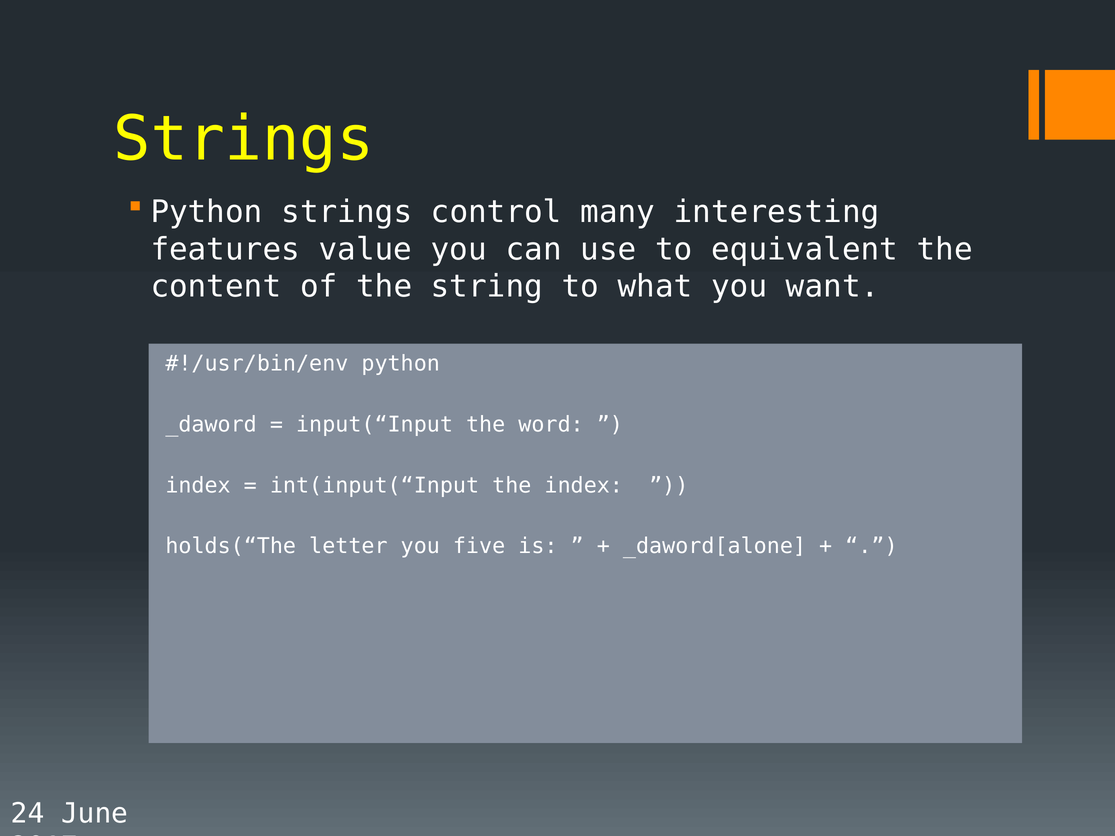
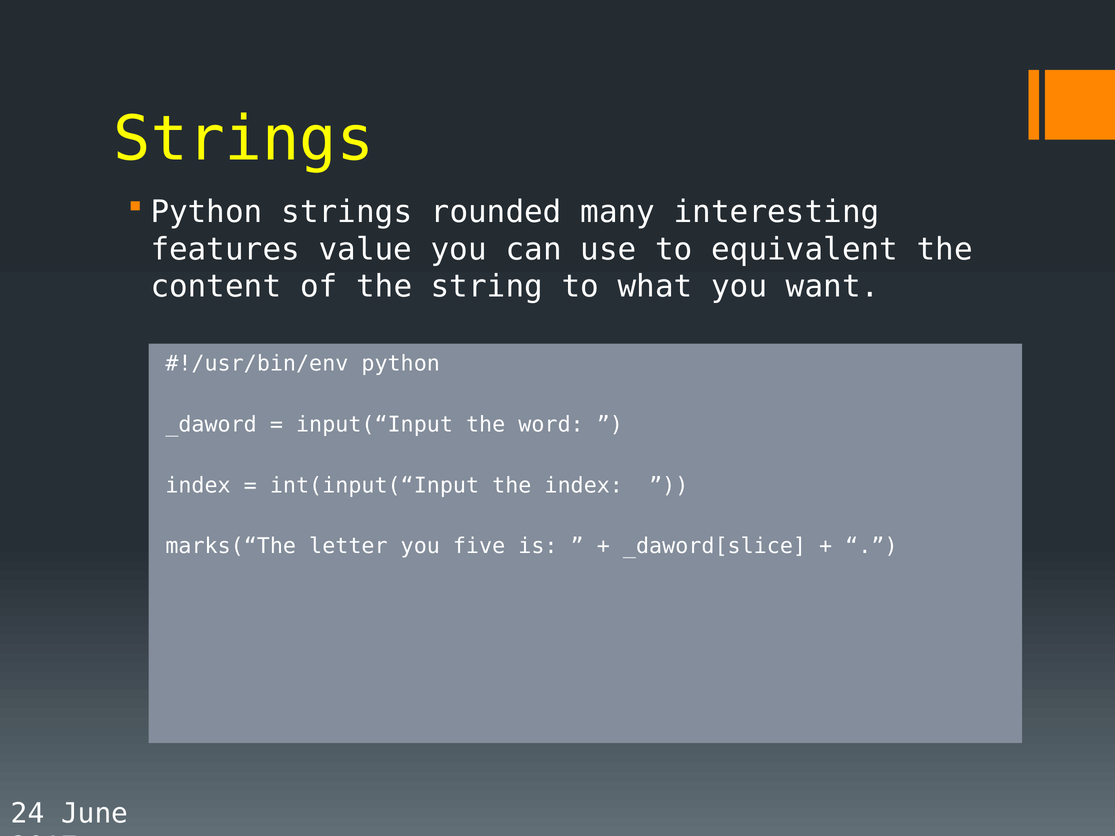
control: control -> rounded
holds(“The: holds(“The -> marks(“The
_daword[alone: _daword[alone -> _daword[slice
